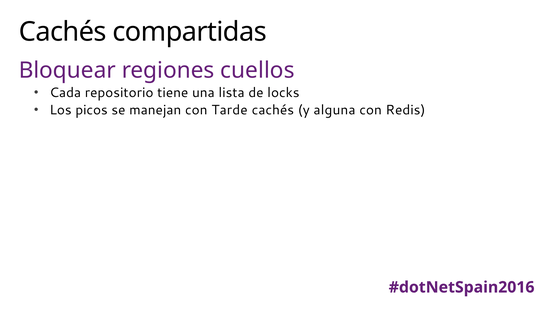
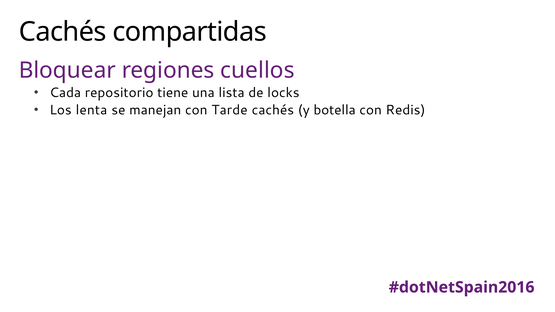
picos: picos -> lenta
alguna: alguna -> botella
